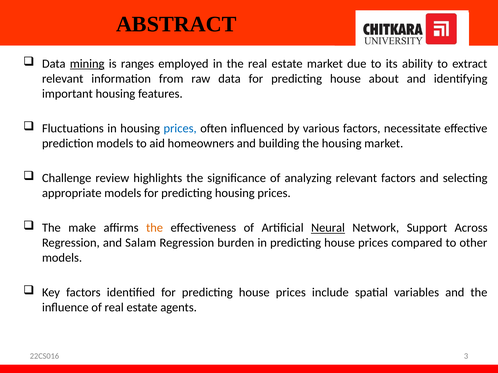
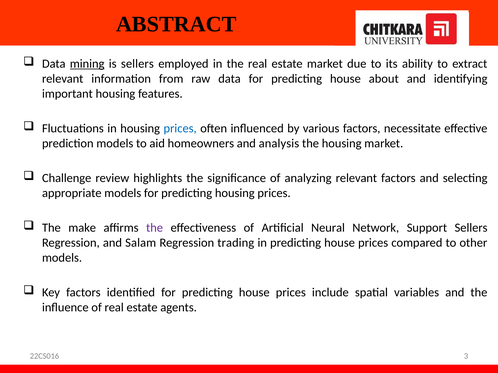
is ranges: ranges -> sellers
building: building -> analysis
the at (155, 228) colour: orange -> purple
Neural underline: present -> none
Support Across: Across -> Sellers
burden: burden -> trading
